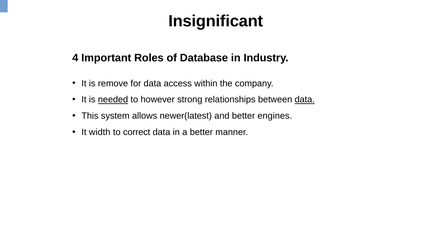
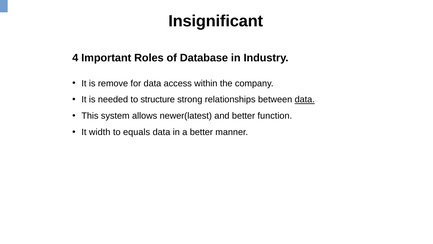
needed underline: present -> none
however: however -> structure
engines: engines -> function
correct: correct -> equals
